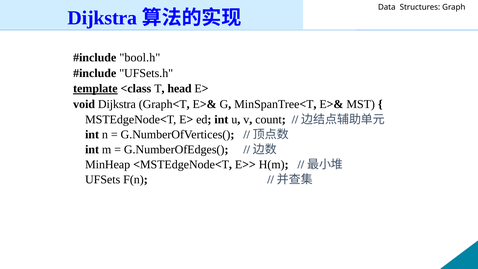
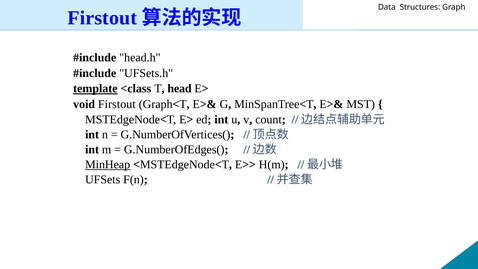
Dijkstra at (102, 18): Dijkstra -> Firstout
bool.h: bool.h -> head.h
void Dijkstra: Dijkstra -> Firstout
MinHeap underline: none -> present
